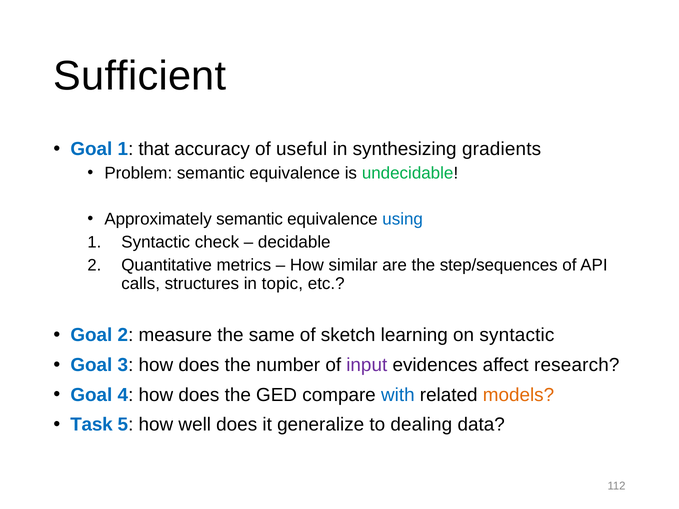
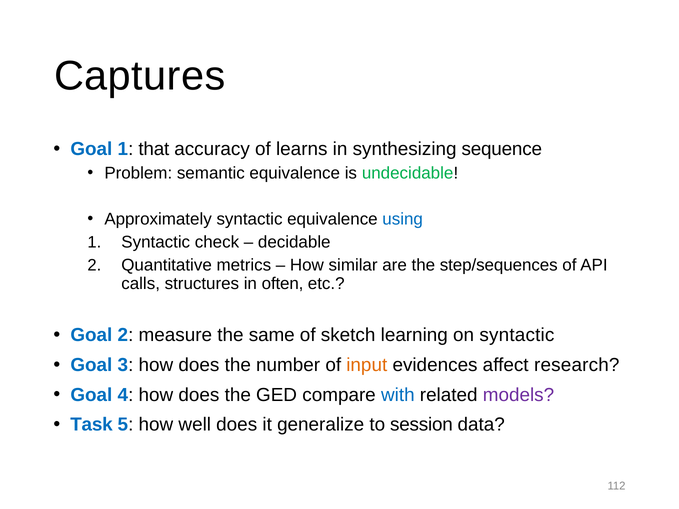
Sufficient: Sufficient -> Captures
useful: useful -> learns
gradients: gradients -> sequence
Approximately semantic: semantic -> syntactic
topic: topic -> often
input colour: purple -> orange
models colour: orange -> purple
dealing: dealing -> session
